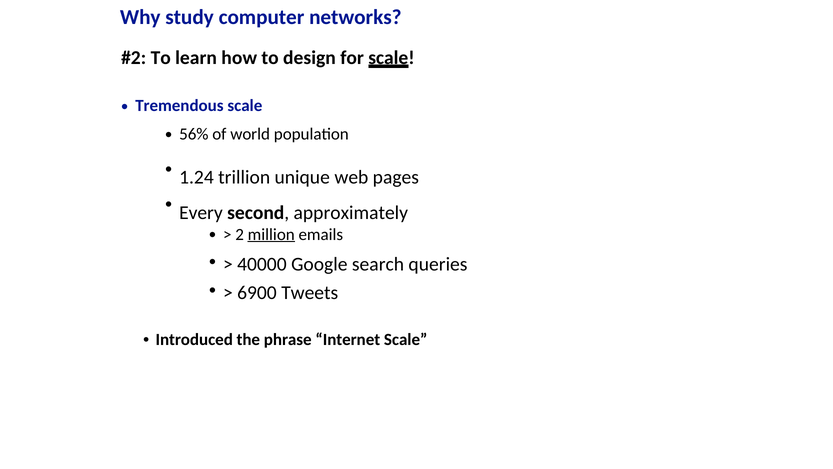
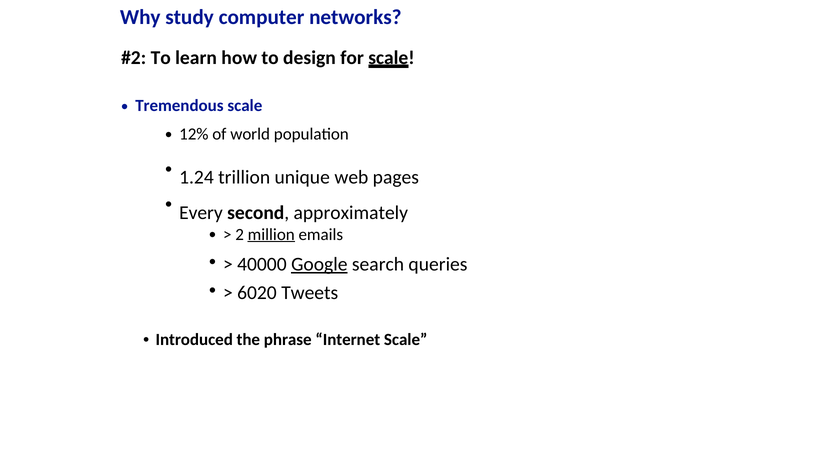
56%: 56% -> 12%
Google underline: none -> present
6900: 6900 -> 6020
